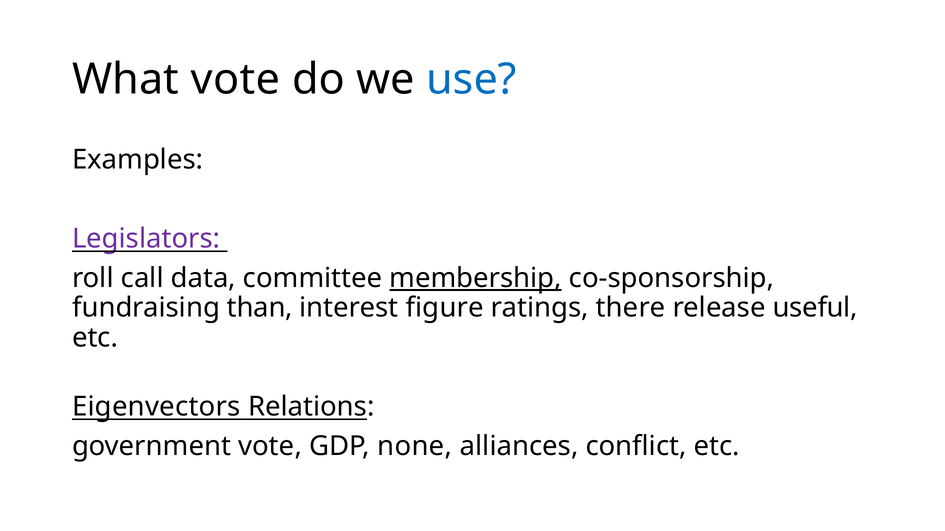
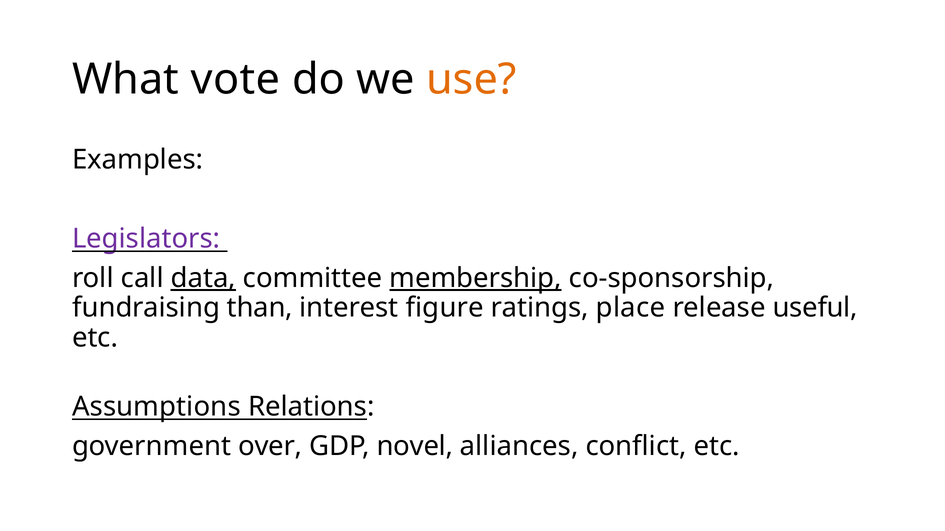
use colour: blue -> orange
data underline: none -> present
there: there -> place
Eigenvectors: Eigenvectors -> Assumptions
government vote: vote -> over
none: none -> novel
